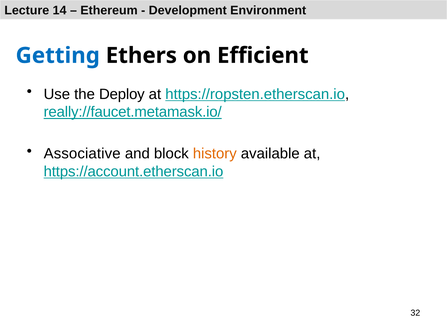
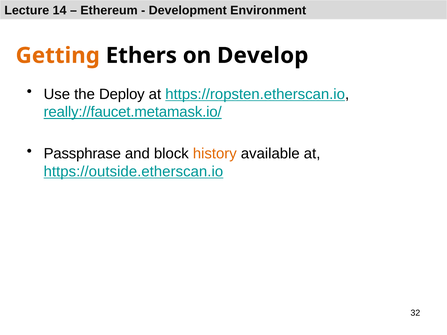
Getting colour: blue -> orange
Efficient: Efficient -> Develop
Associative: Associative -> Passphrase
https://account.etherscan.io: https://account.etherscan.io -> https://outside.etherscan.io
